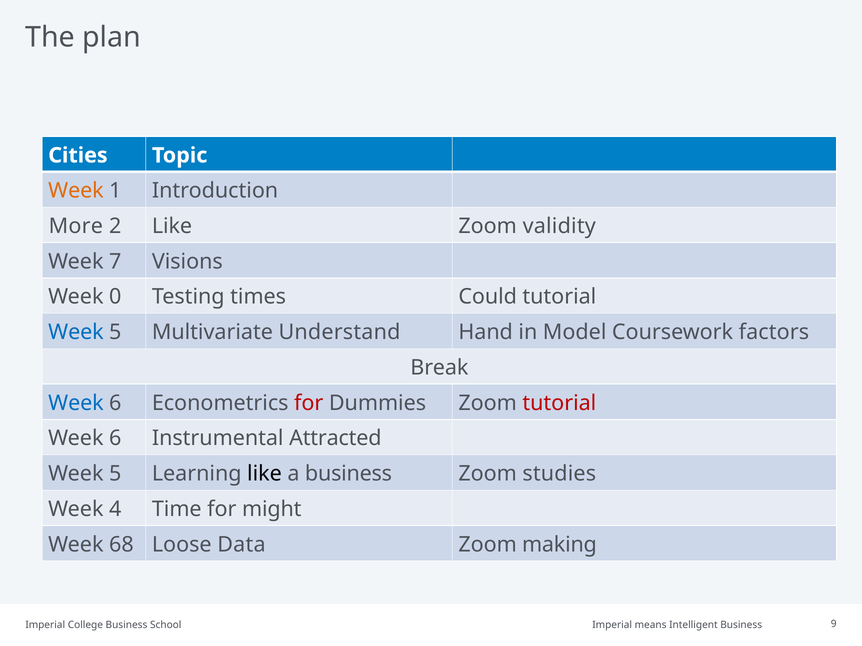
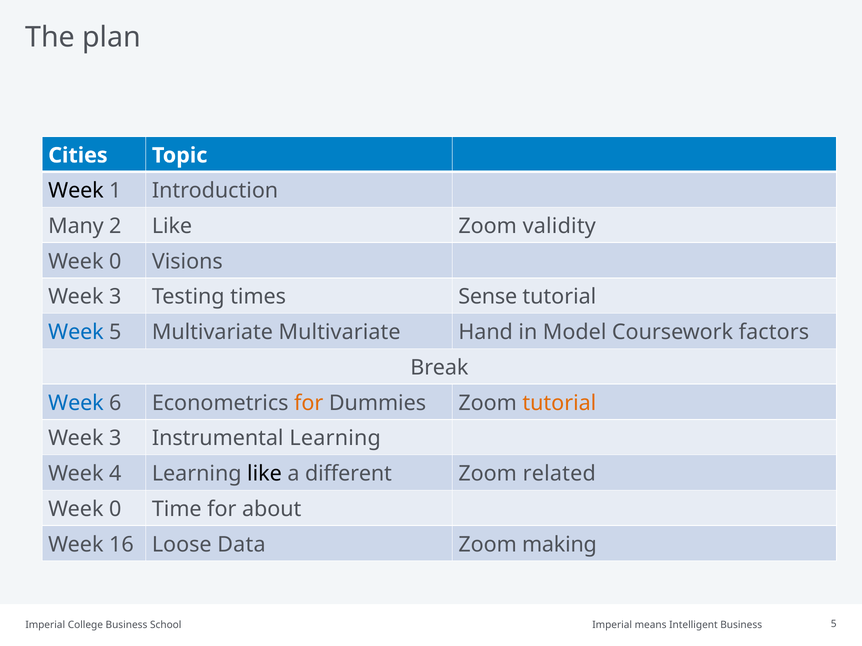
Week at (76, 191) colour: orange -> black
More: More -> Many
7 at (115, 262): 7 -> 0
0 at (115, 297): 0 -> 3
Could: Could -> Sense
Multivariate Understand: Understand -> Multivariate
for at (309, 403) colour: red -> orange
tutorial at (559, 403) colour: red -> orange
6 at (115, 439): 6 -> 3
Instrumental Attracted: Attracted -> Learning
5 at (115, 474): 5 -> 4
a business: business -> different
studies: studies -> related
4 at (115, 509): 4 -> 0
might: might -> about
68: 68 -> 16
9 at (834, 624): 9 -> 5
